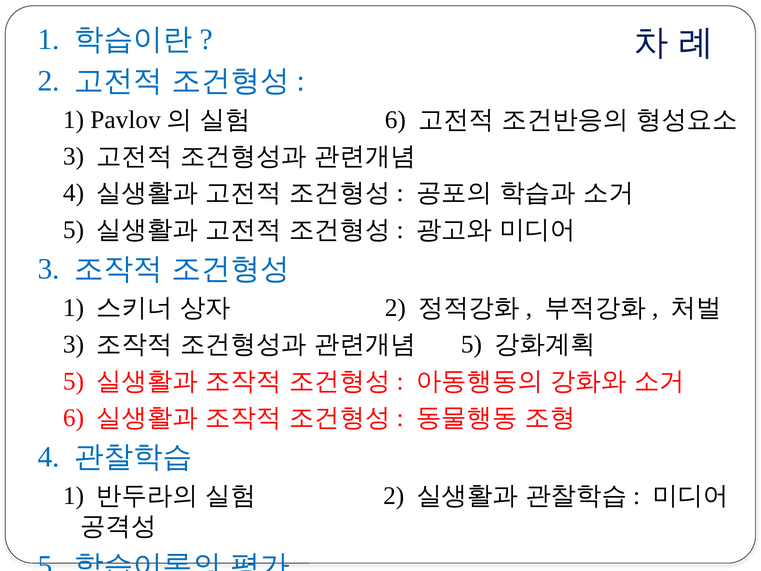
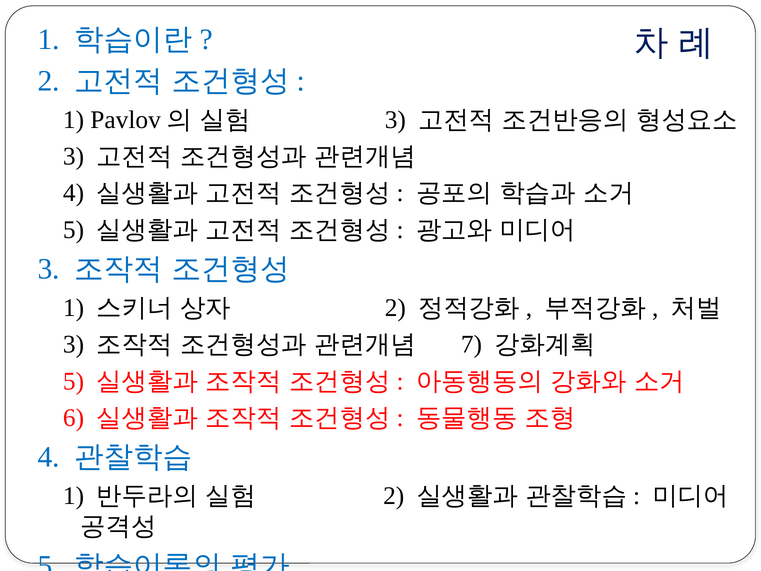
6 at (395, 120): 6 -> 3
5 at (471, 344): 5 -> 7
